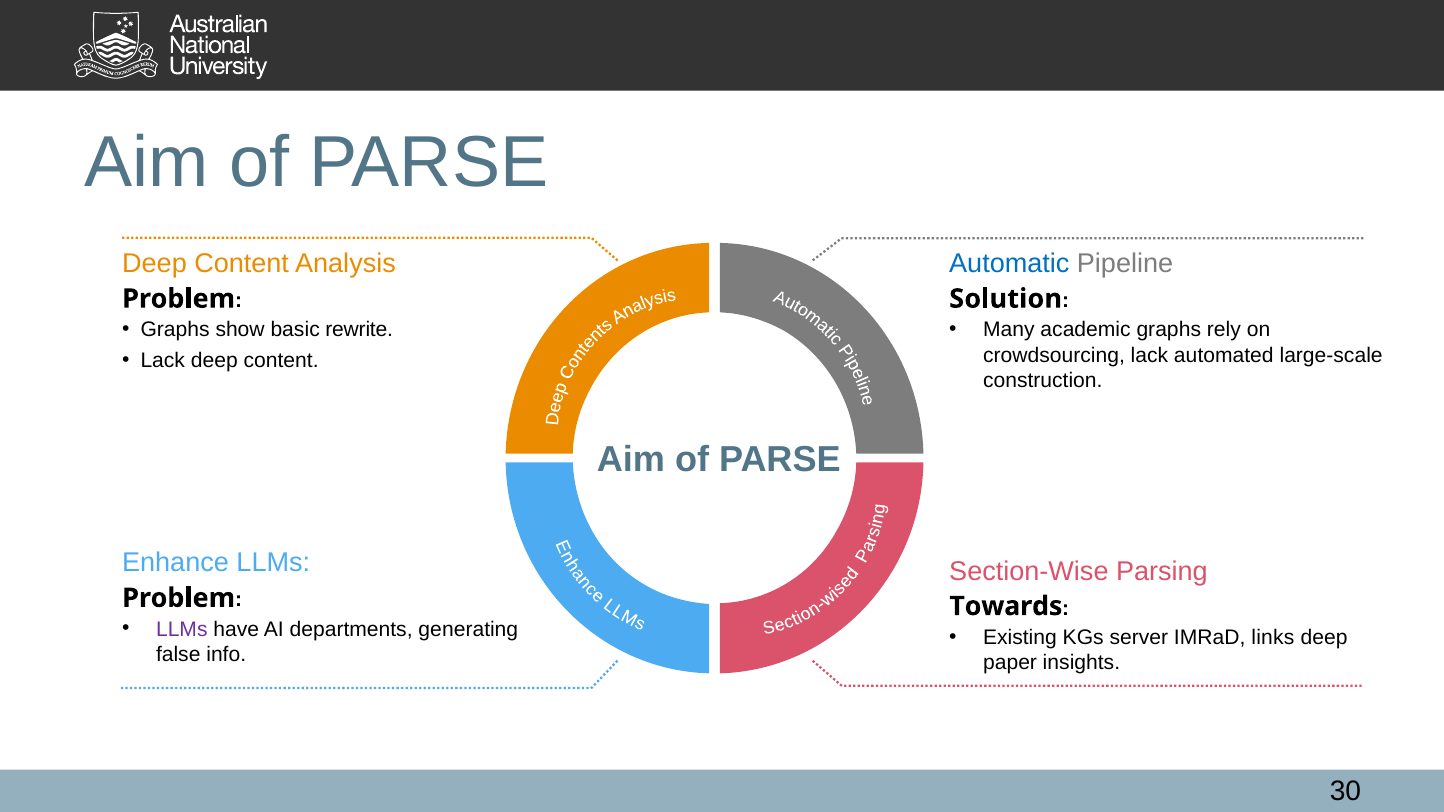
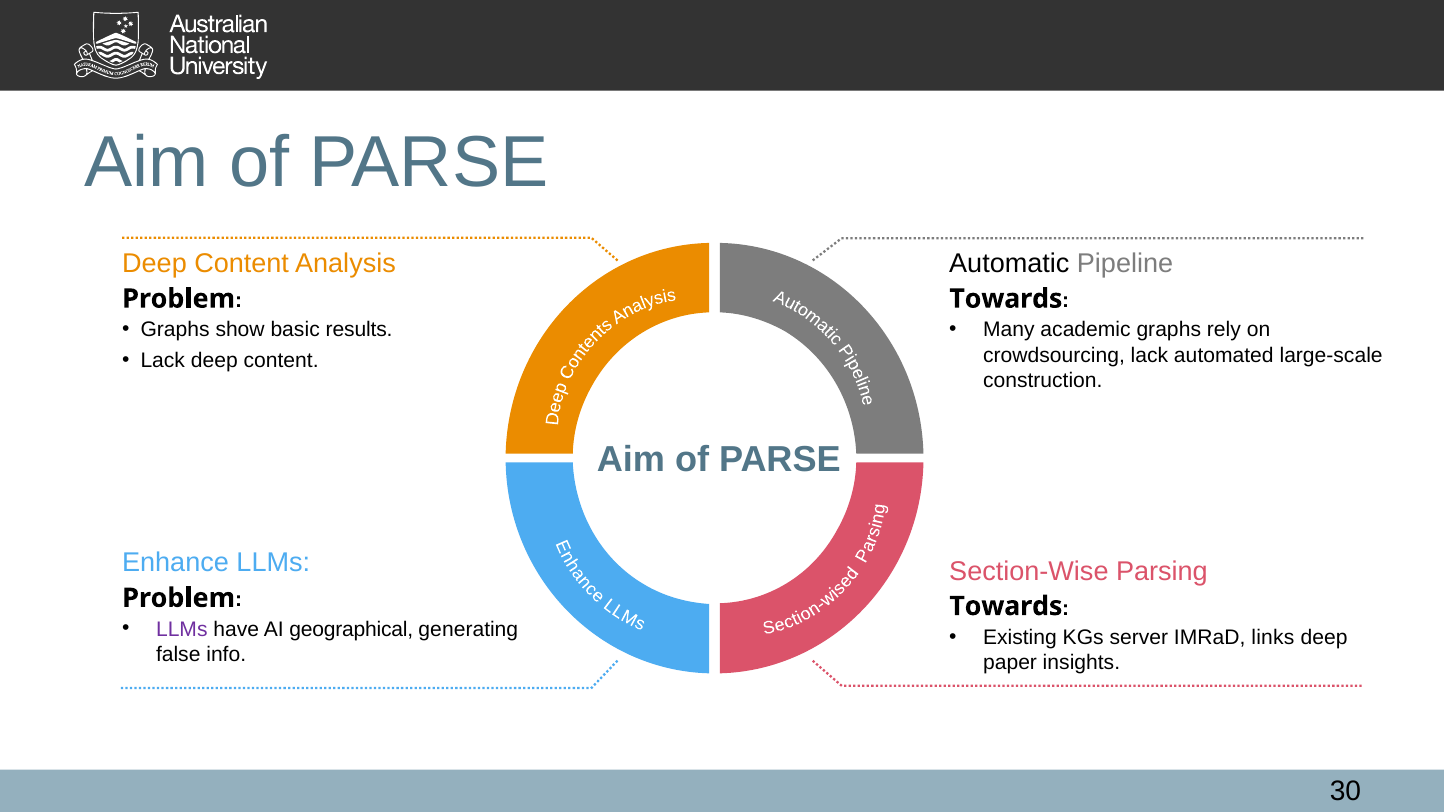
Automatic colour: blue -> black
Solution at (1006, 299): Solution -> Towards
rewrite: rewrite -> results
departments: departments -> geographical
